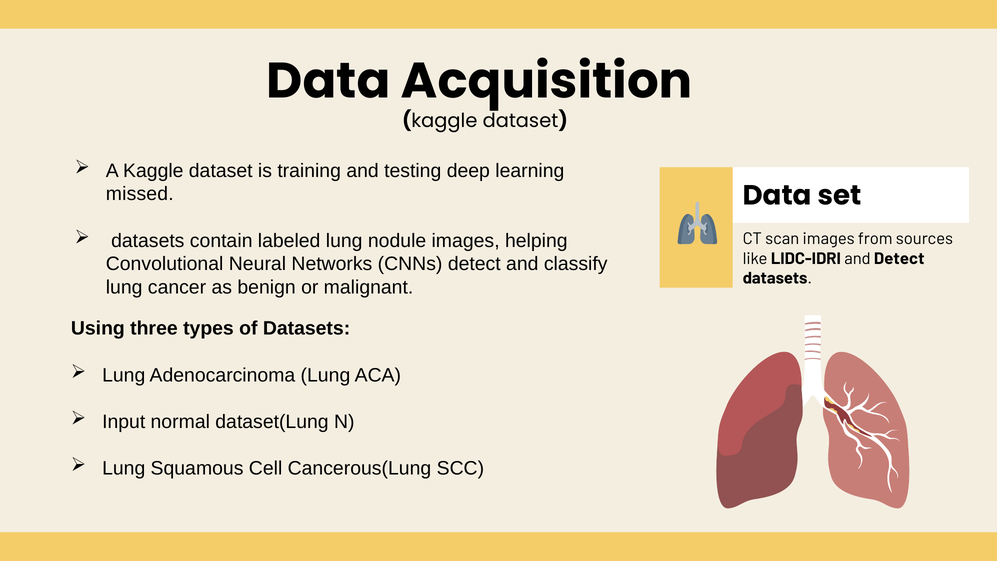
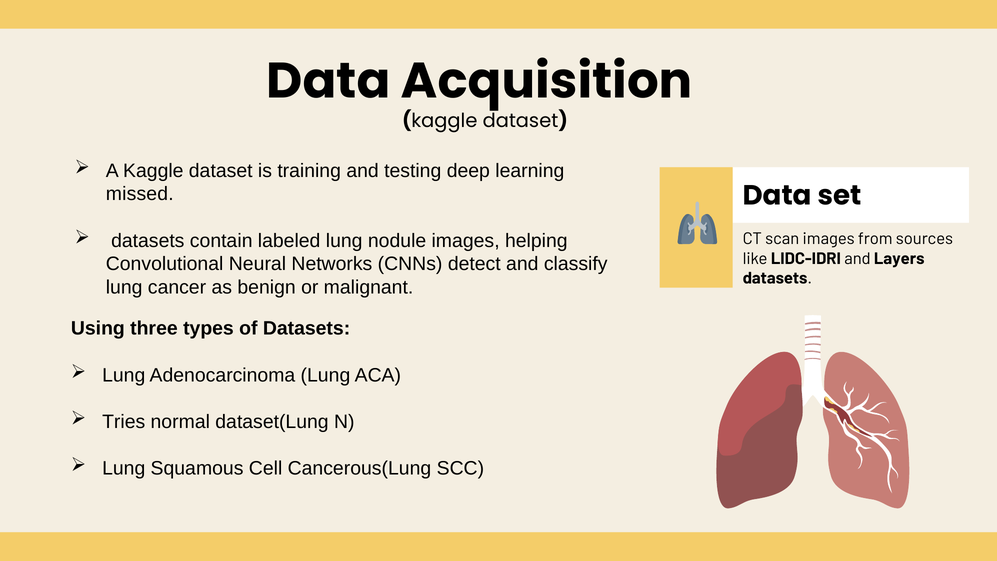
and Detect: Detect -> Layers
Input: Input -> Tries
